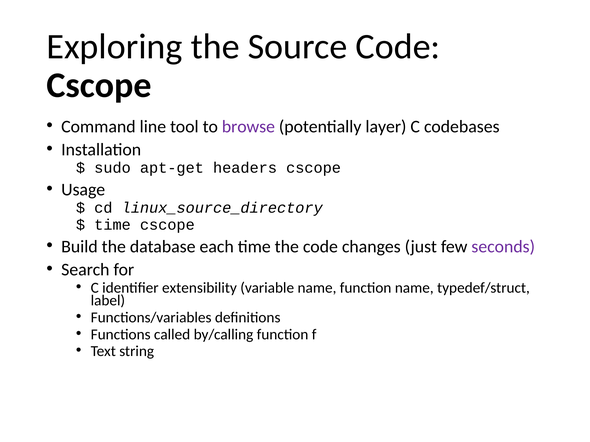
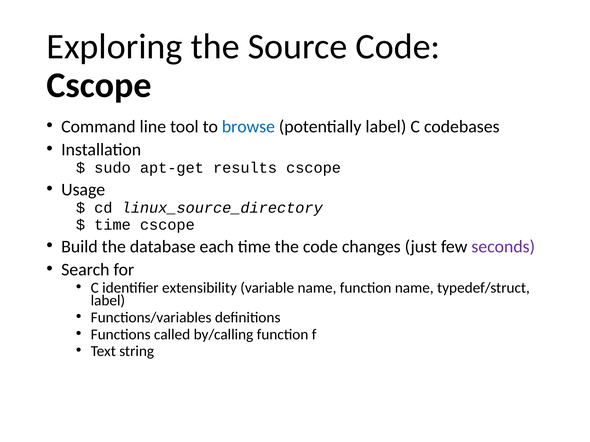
browse colour: purple -> blue
potentially layer: layer -> label
headers: headers -> results
